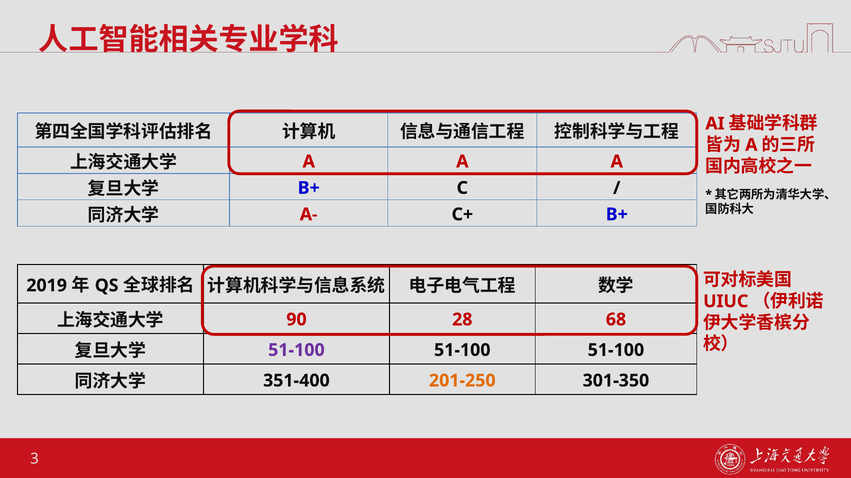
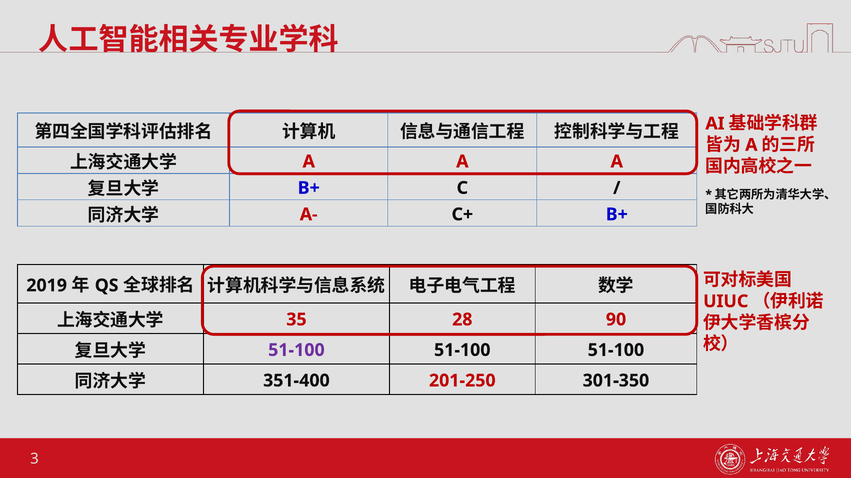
90: 90 -> 35
68: 68 -> 90
201-250 colour: orange -> red
